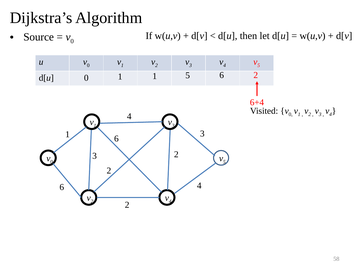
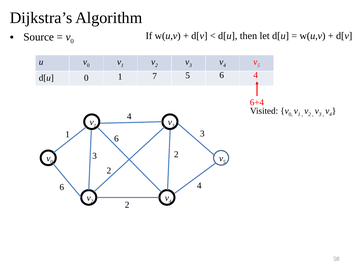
5 6 2: 2 -> 4
1 1: 1 -> 7
